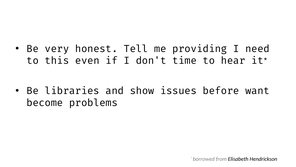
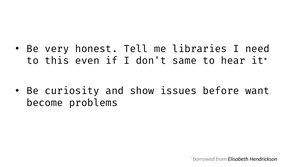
providing: providing -> libraries
time: time -> same
libraries: libraries -> curiosity
